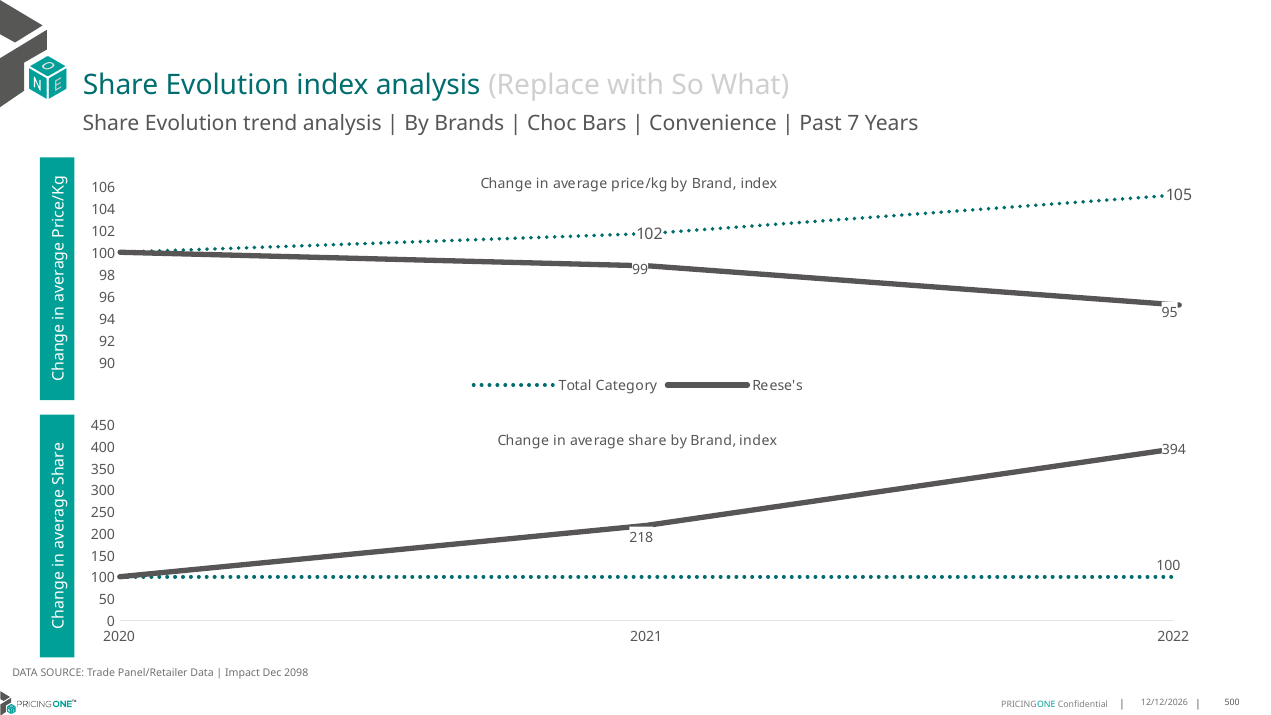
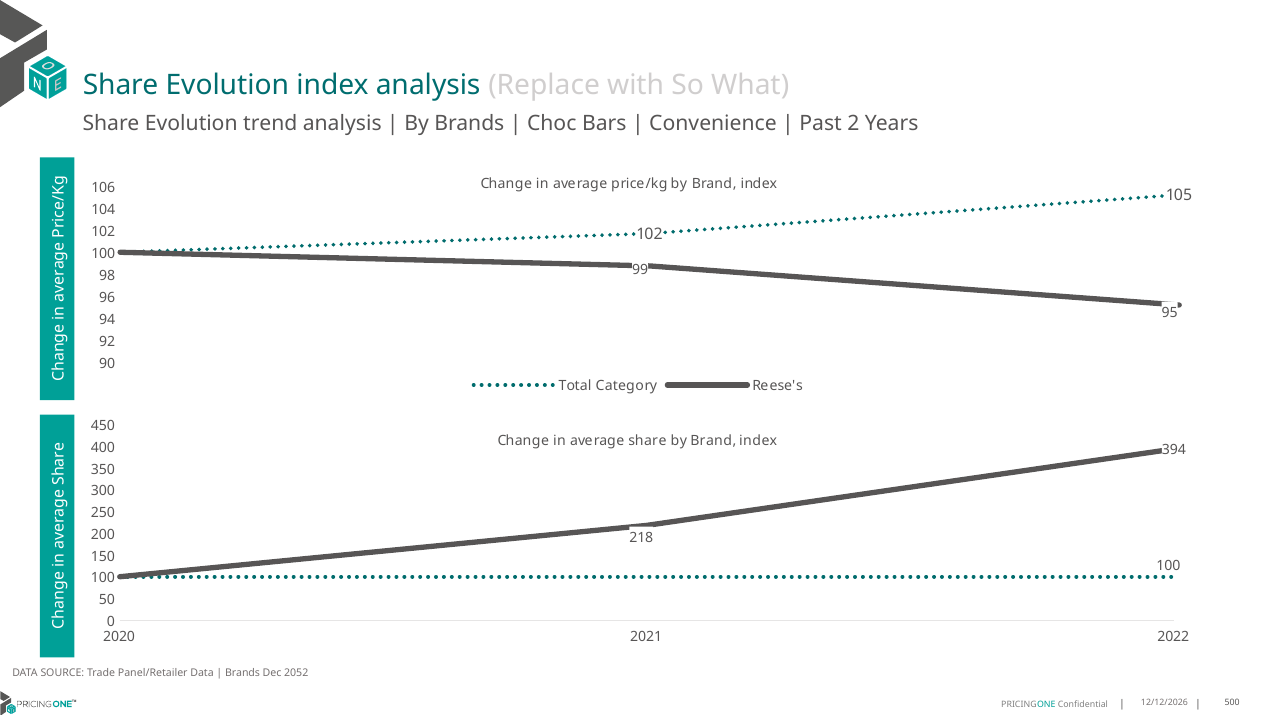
7: 7 -> 2
Impact at (243, 673): Impact -> Brands
2098: 2098 -> 2052
